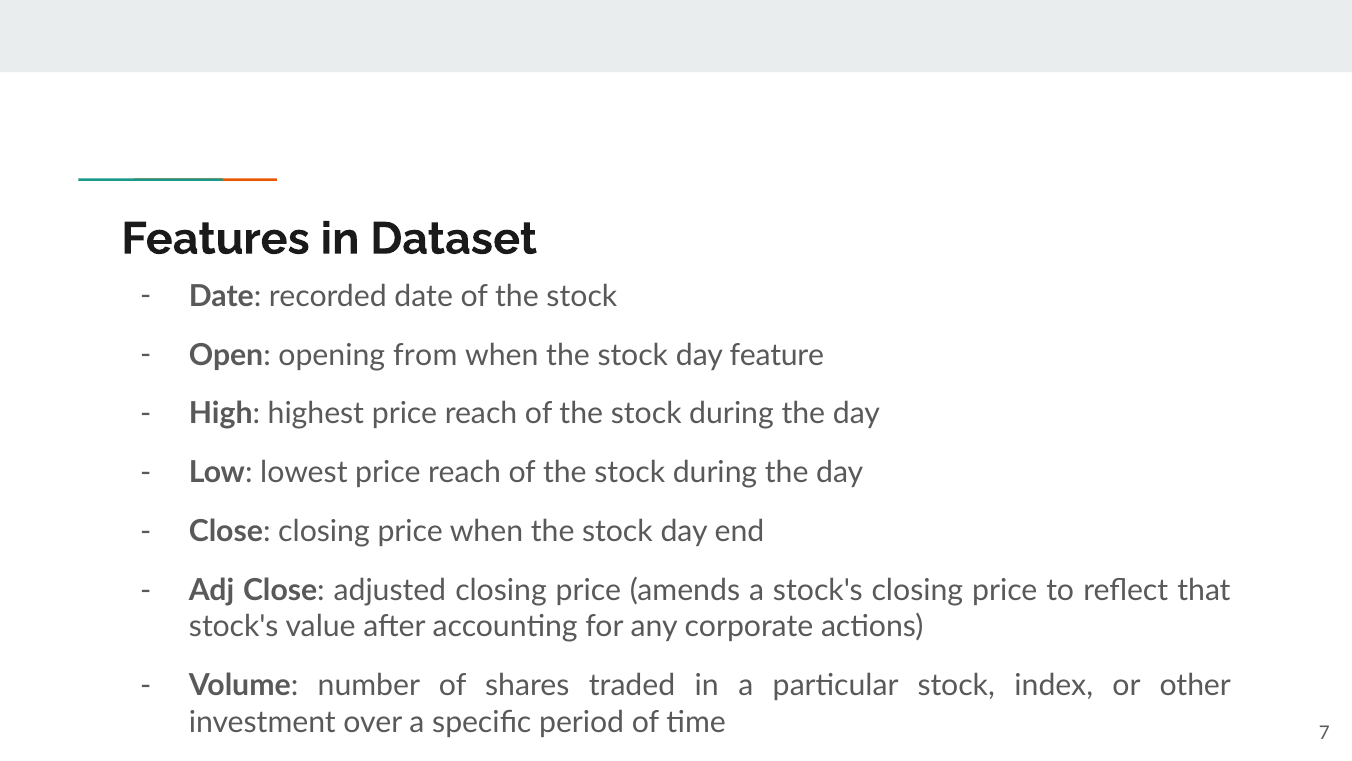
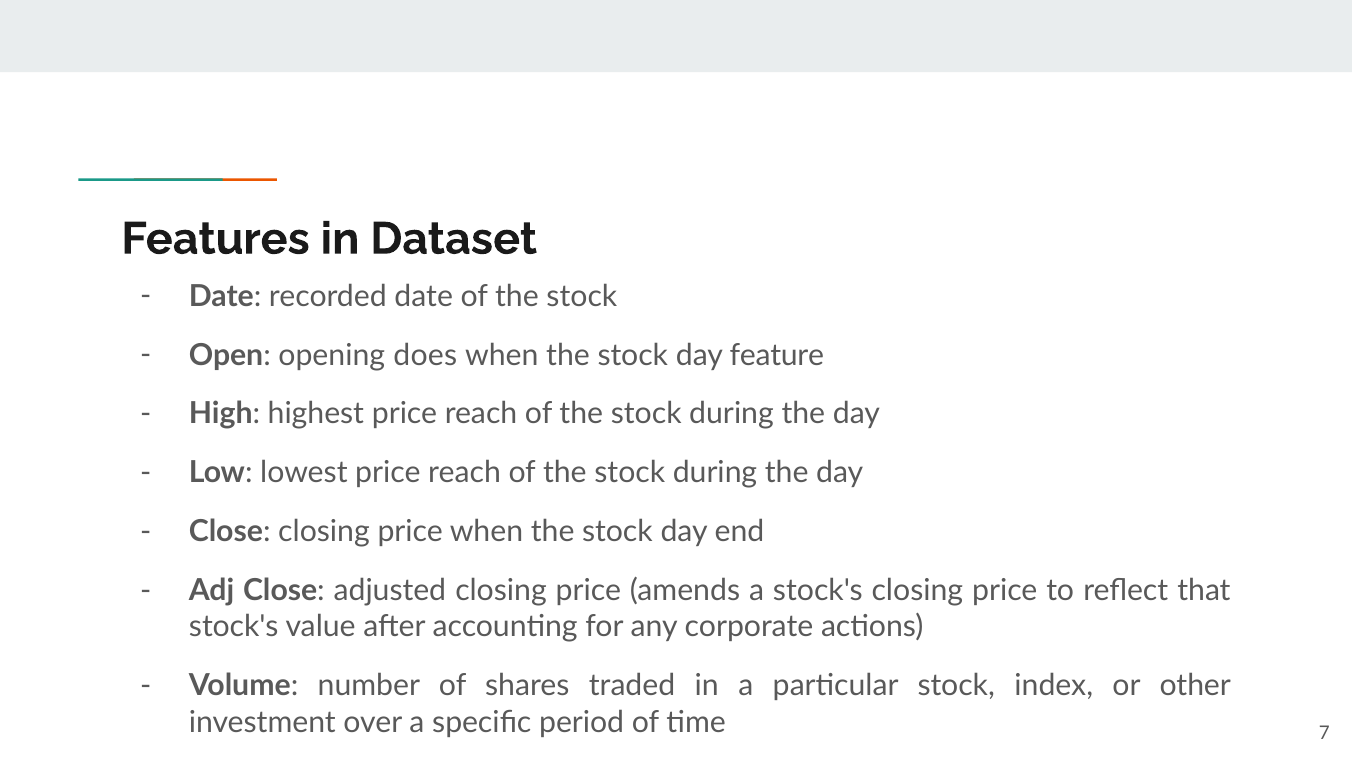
from: from -> does
